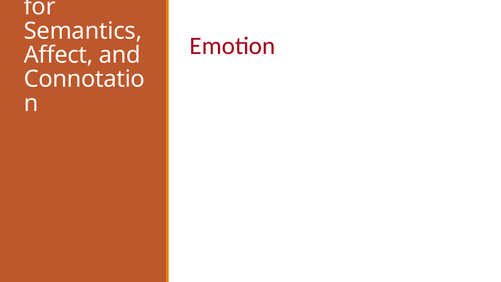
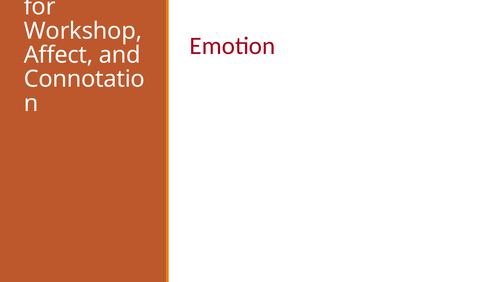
Semantics: Semantics -> Workshop
